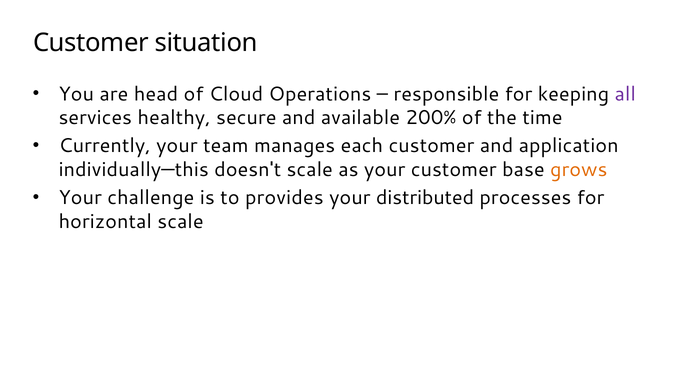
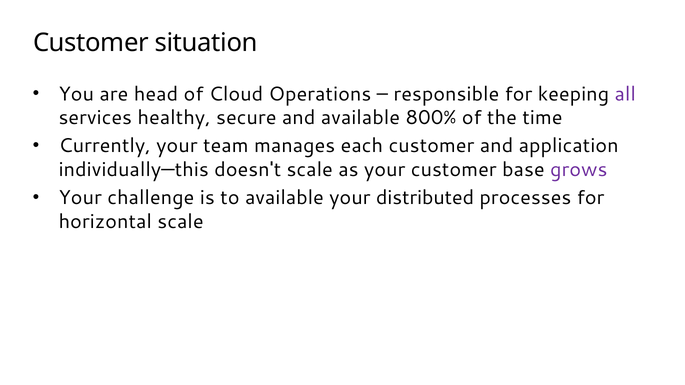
200%: 200% -> 800%
grows colour: orange -> purple
to provides: provides -> available
